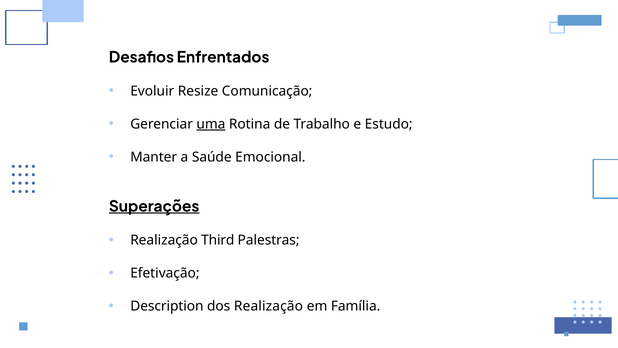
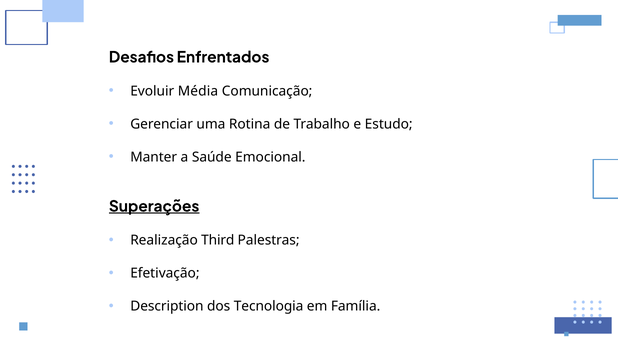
Resize: Resize -> Média
uma underline: present -> none
dos Realização: Realização -> Tecnologia
